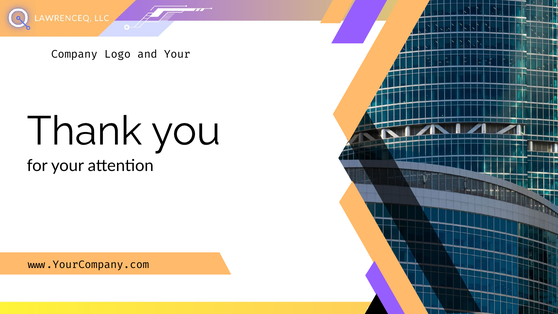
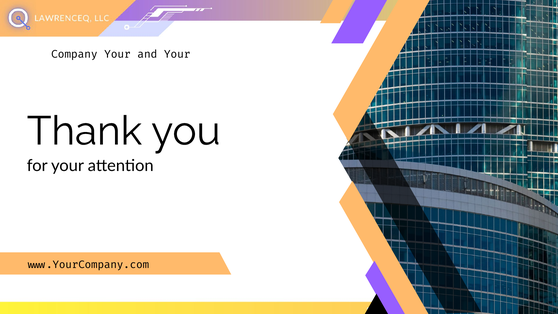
Company Logo: Logo -> Your
